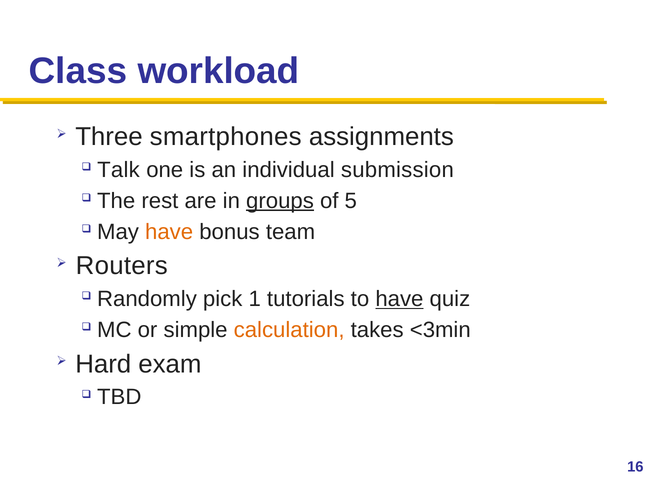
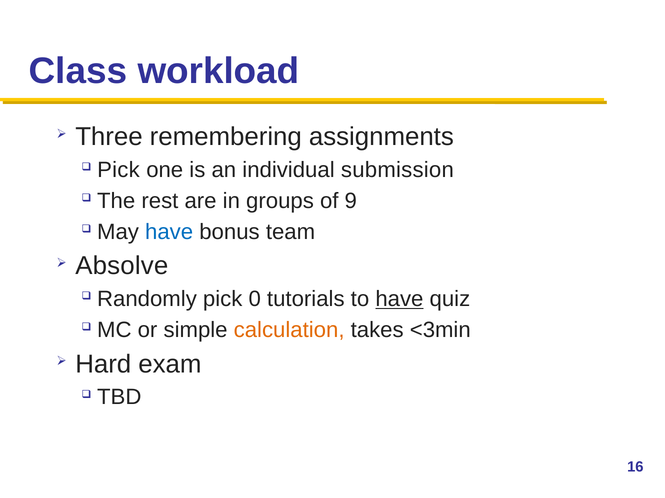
smartphones: smartphones -> remembering
Talk at (119, 170): Talk -> Pick
groups underline: present -> none
5: 5 -> 9
have at (169, 232) colour: orange -> blue
Routers: Routers -> Absolve
1: 1 -> 0
